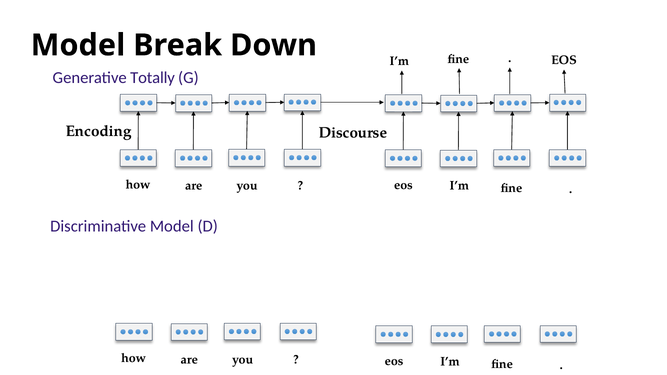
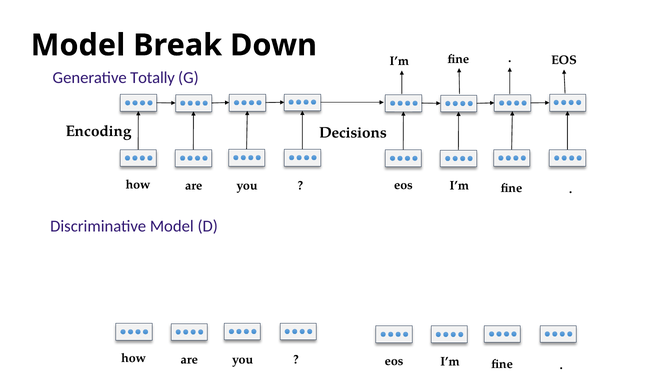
Discourse: Discourse -> Decisions
